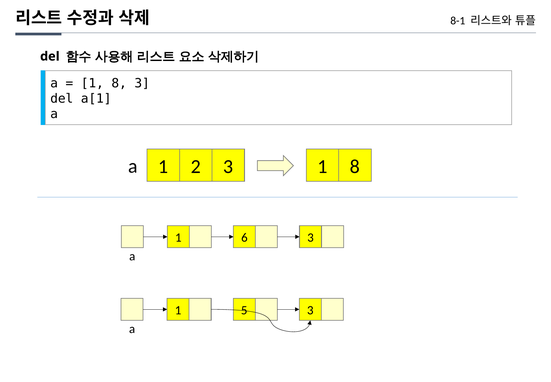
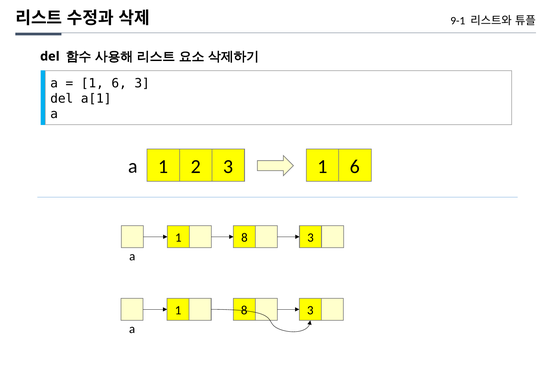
8-1: 8-1 -> 9-1
8 at (119, 83): 8 -> 6
a 1 8: 8 -> 6
6 at (244, 237): 6 -> 8
5 at (244, 310): 5 -> 8
